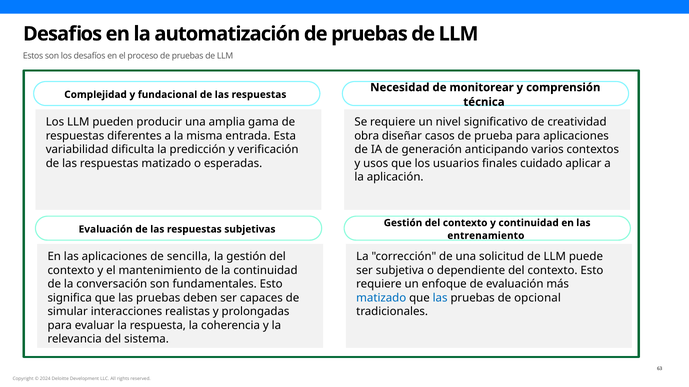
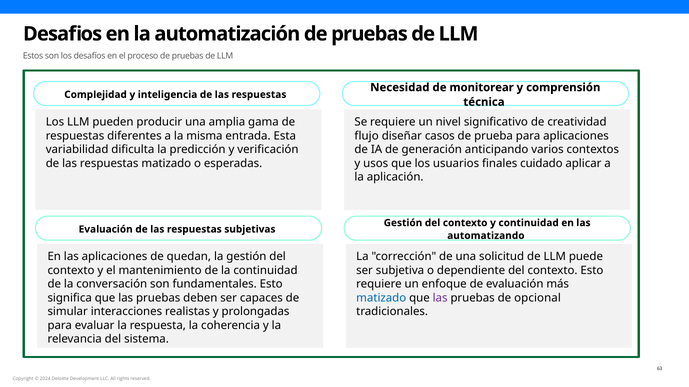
fundacional: fundacional -> inteligencia
obra: obra -> flujo
entrenamiento: entrenamiento -> automatizando
sencilla: sencilla -> quedan
las at (440, 298) colour: blue -> purple
